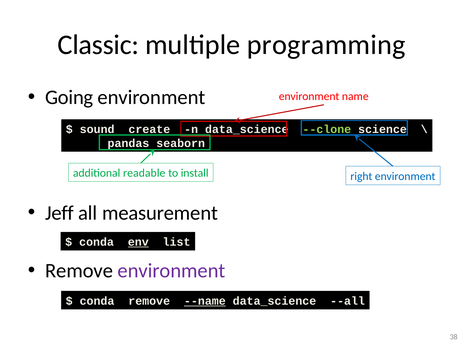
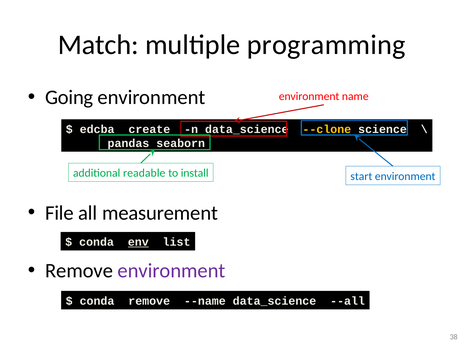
Classic: Classic -> Match
sound: sound -> edcba
--clone colour: light green -> yellow
right: right -> start
Jeff: Jeff -> File
--name underline: present -> none
